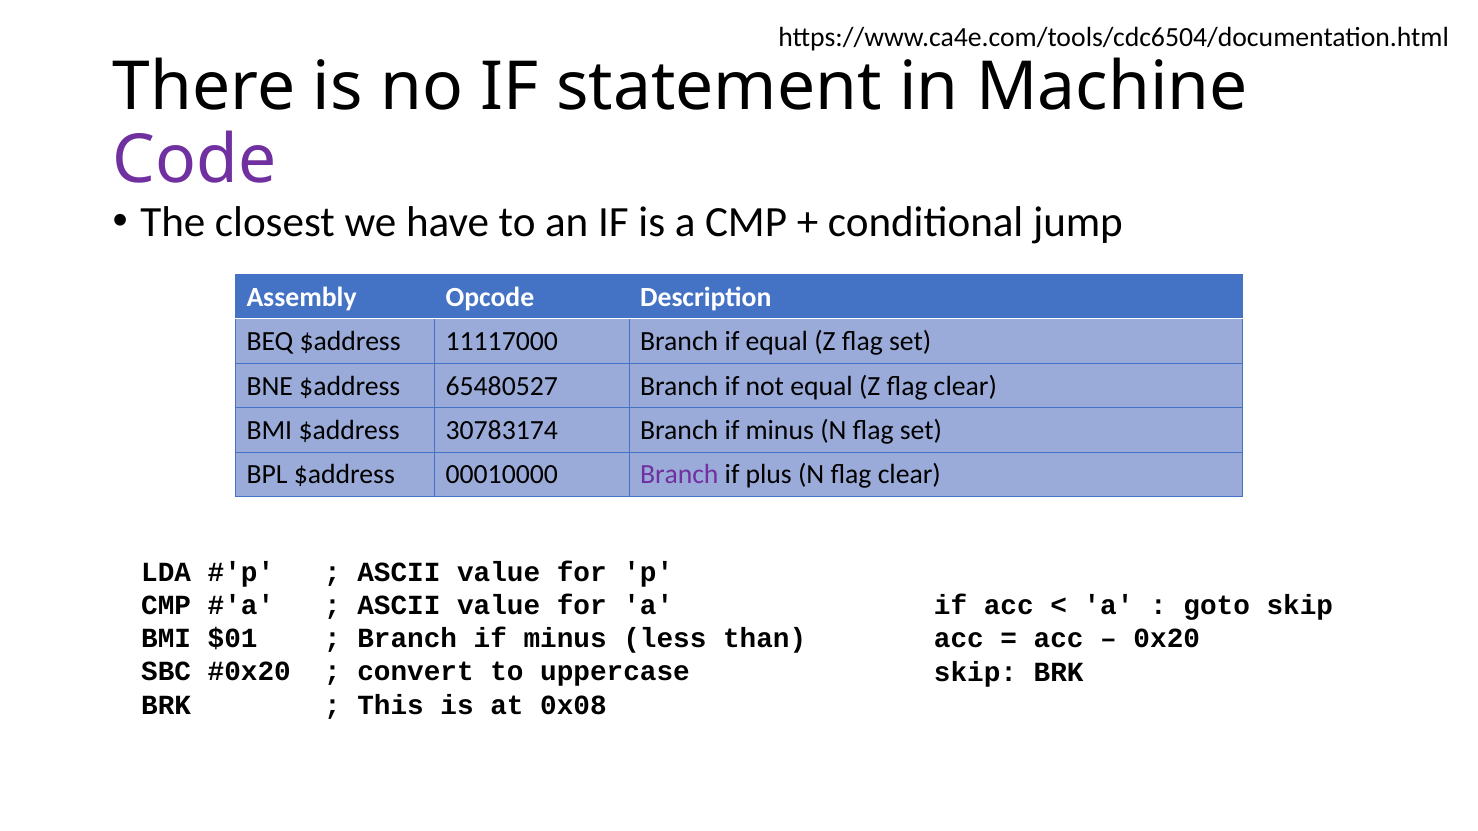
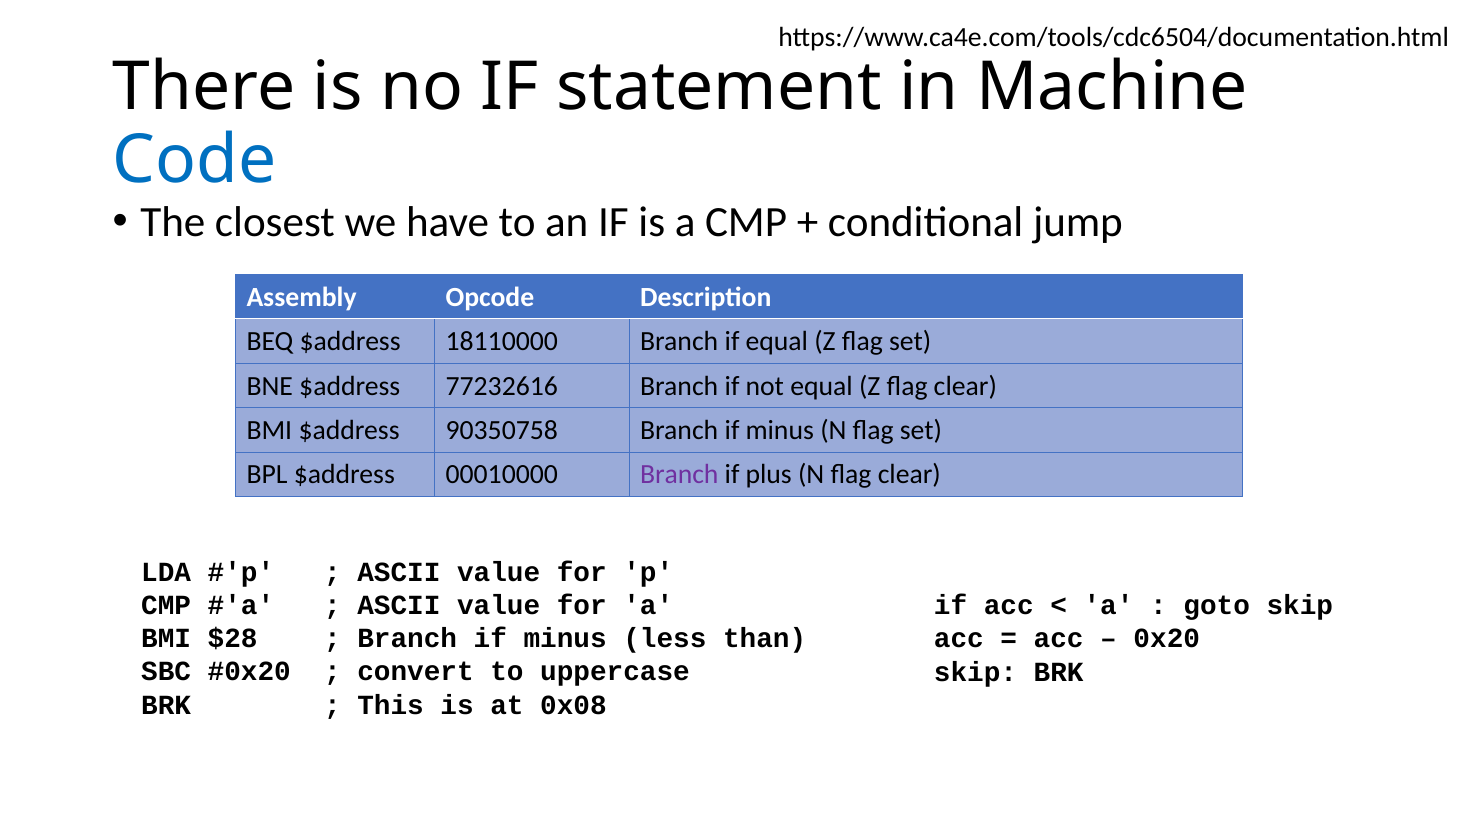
Code colour: purple -> blue
11117000: 11117000 -> 18110000
65480527: 65480527 -> 77232616
30783174: 30783174 -> 90350758
$01: $01 -> $28
